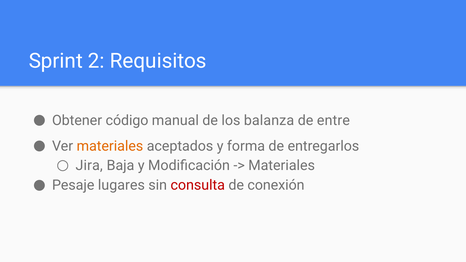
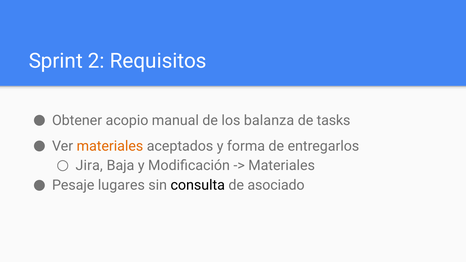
código: código -> acopio
entre: entre -> tasks
consulta colour: red -> black
conexión: conexión -> asociado
